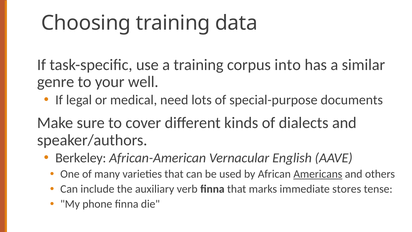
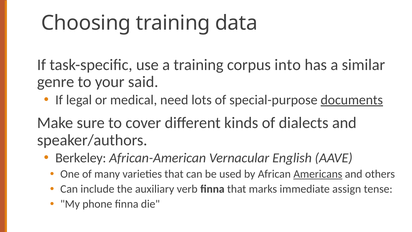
well: well -> said
documents underline: none -> present
stores: stores -> assign
